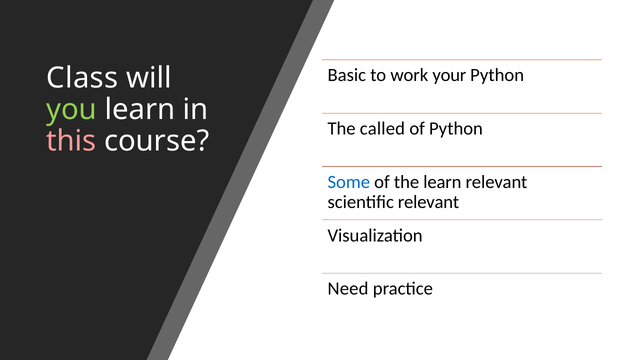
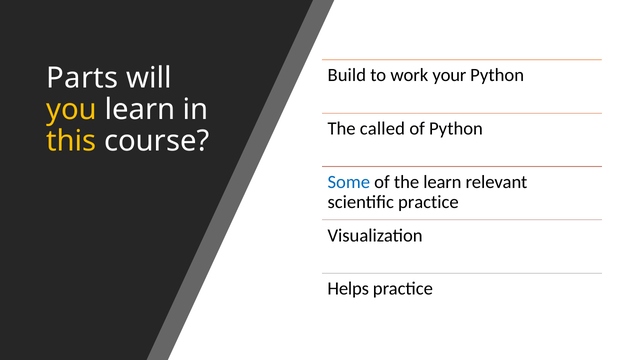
Basic: Basic -> Build
Class: Class -> Parts
you colour: light green -> yellow
this colour: pink -> yellow
scientific relevant: relevant -> practice
Need: Need -> Helps
